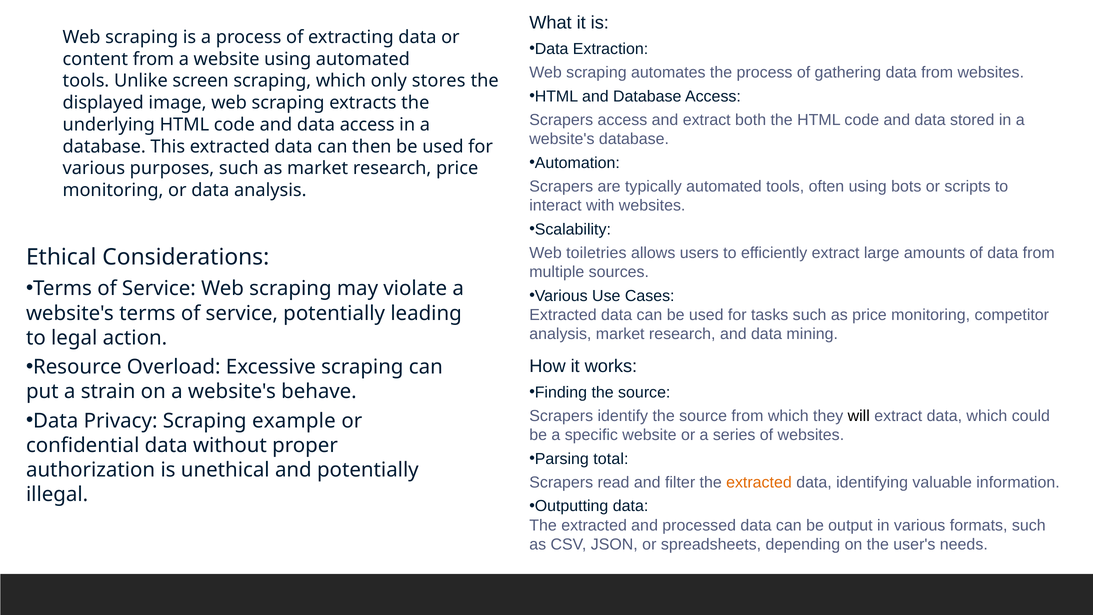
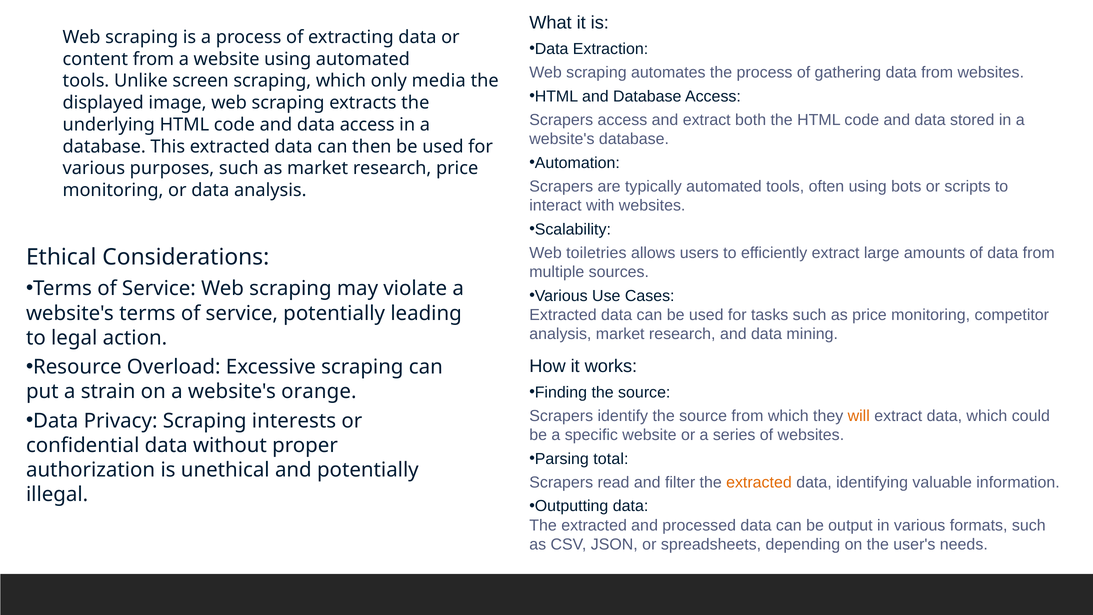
stores: stores -> media
behave: behave -> orange
will colour: black -> orange
example: example -> interests
